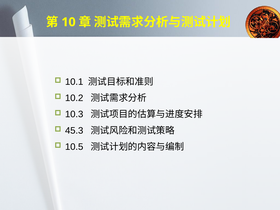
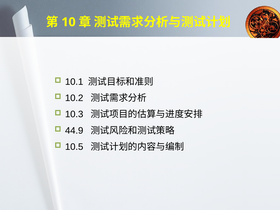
45.3: 45.3 -> 44.9
